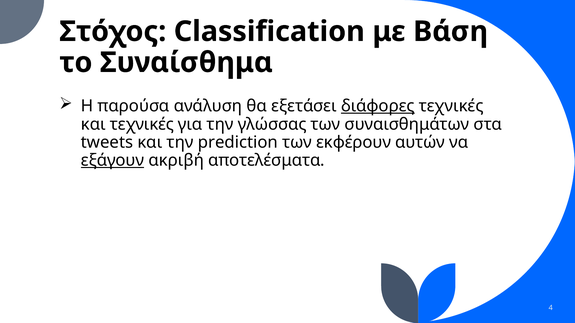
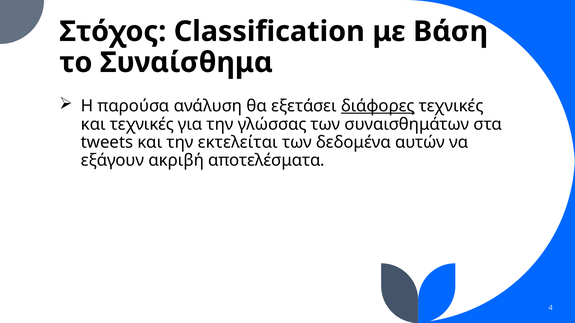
prediction: prediction -> εκτελείται
εκφέρουν: εκφέρουν -> δεδομένα
εξάγουν underline: present -> none
